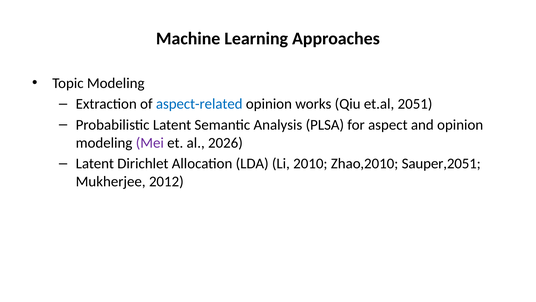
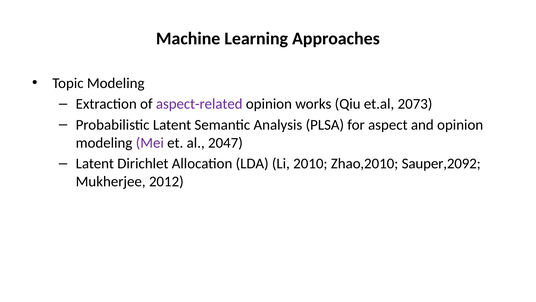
aspect-related colour: blue -> purple
2051: 2051 -> 2073
2026: 2026 -> 2047
Sauper,2051: Sauper,2051 -> Sauper,2092
